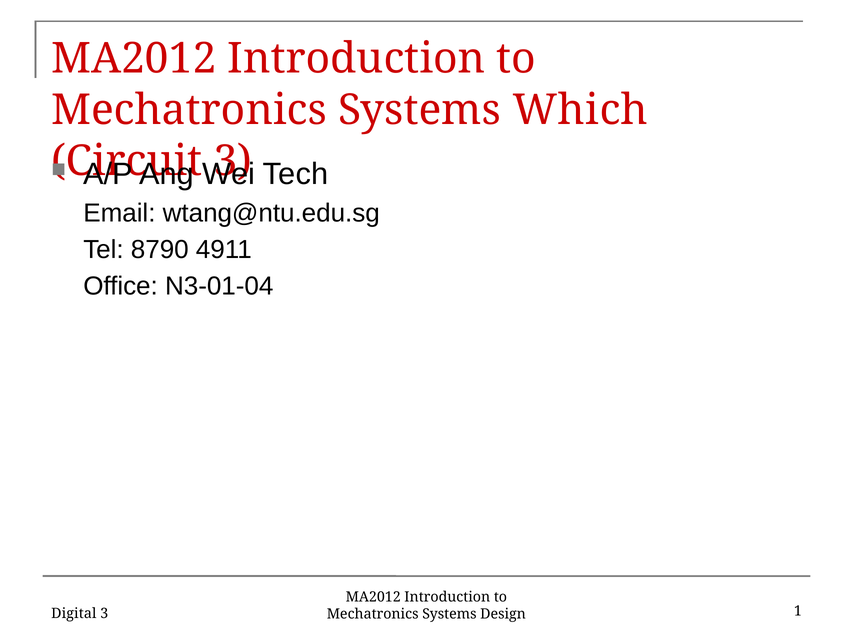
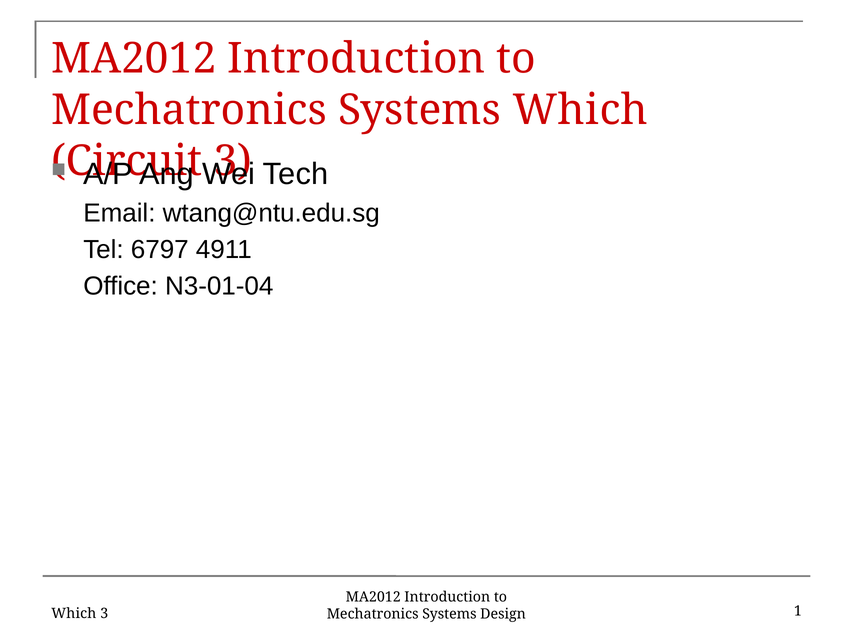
8790: 8790 -> 6797
Digital at (74, 613): Digital -> Which
